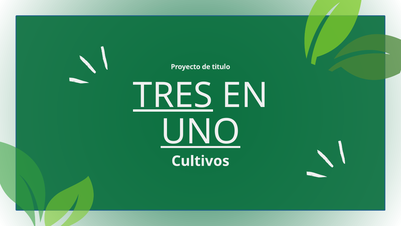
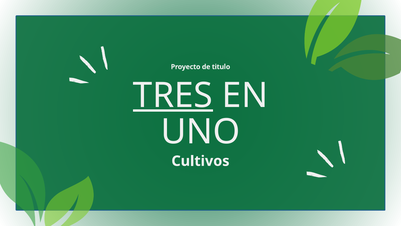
UNO underline: present -> none
